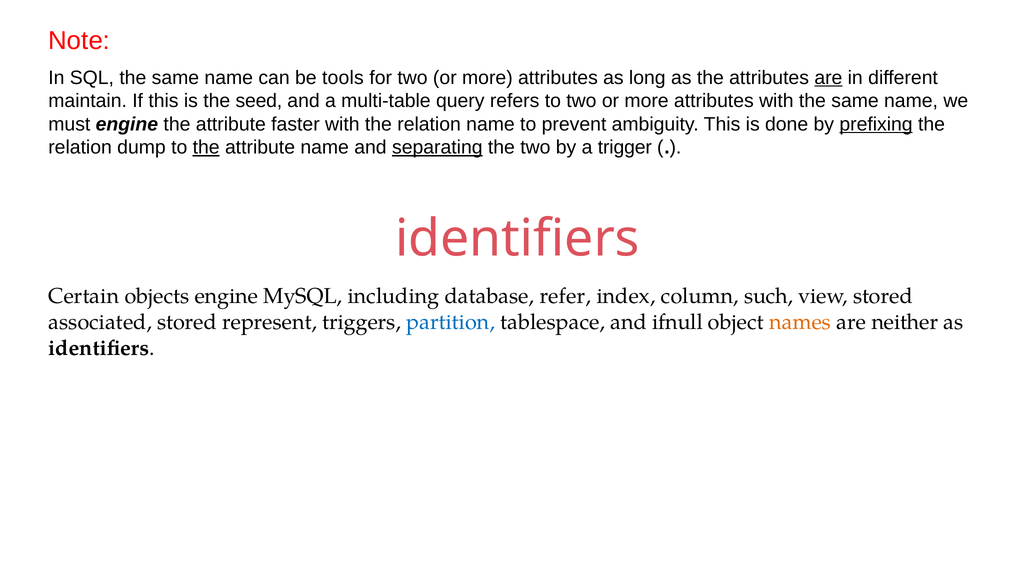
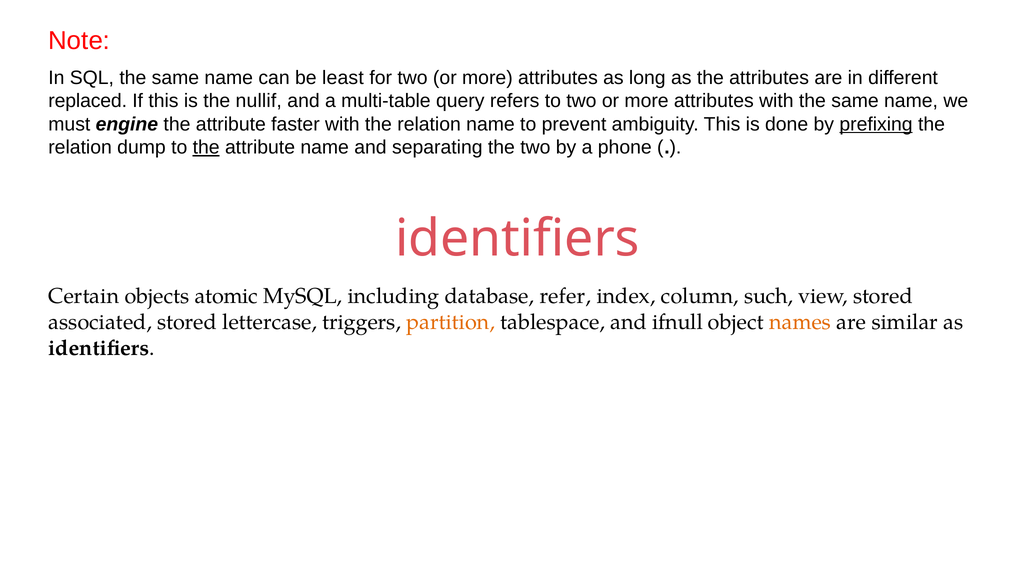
tools: tools -> least
are at (828, 78) underline: present -> none
maintain: maintain -> replaced
seed: seed -> nullif
separating underline: present -> none
trigger: trigger -> phone
objects engine: engine -> atomic
represent: represent -> lettercase
partition colour: blue -> orange
neither: neither -> similar
